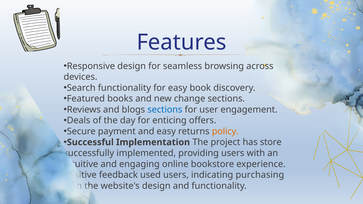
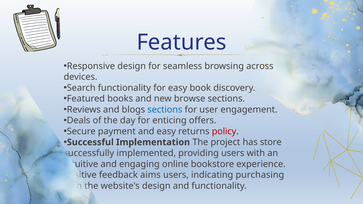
change: change -> browse
policy colour: orange -> red
used: used -> aims
